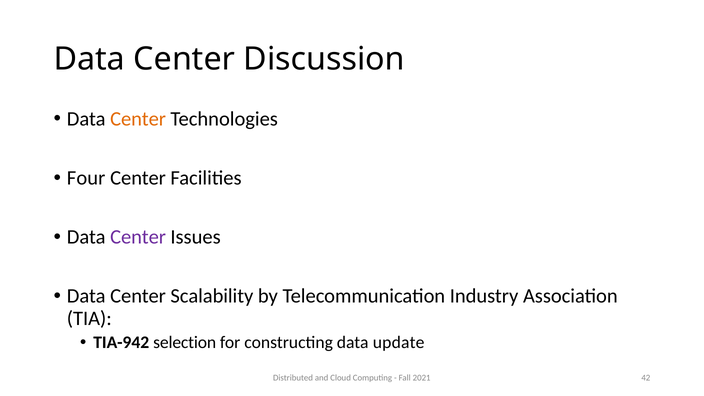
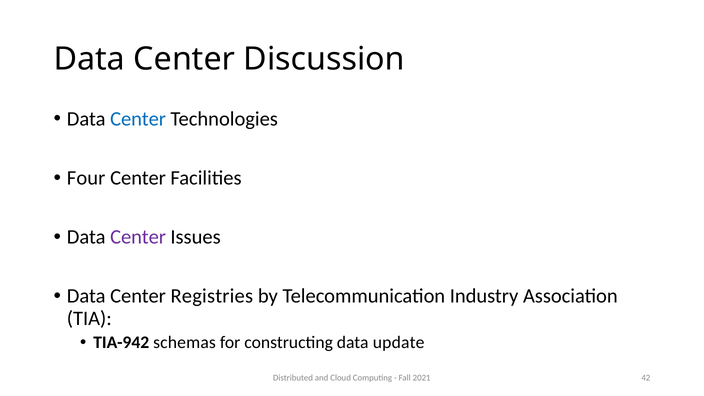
Center at (138, 119) colour: orange -> blue
Scalability: Scalability -> Registries
selection: selection -> schemas
